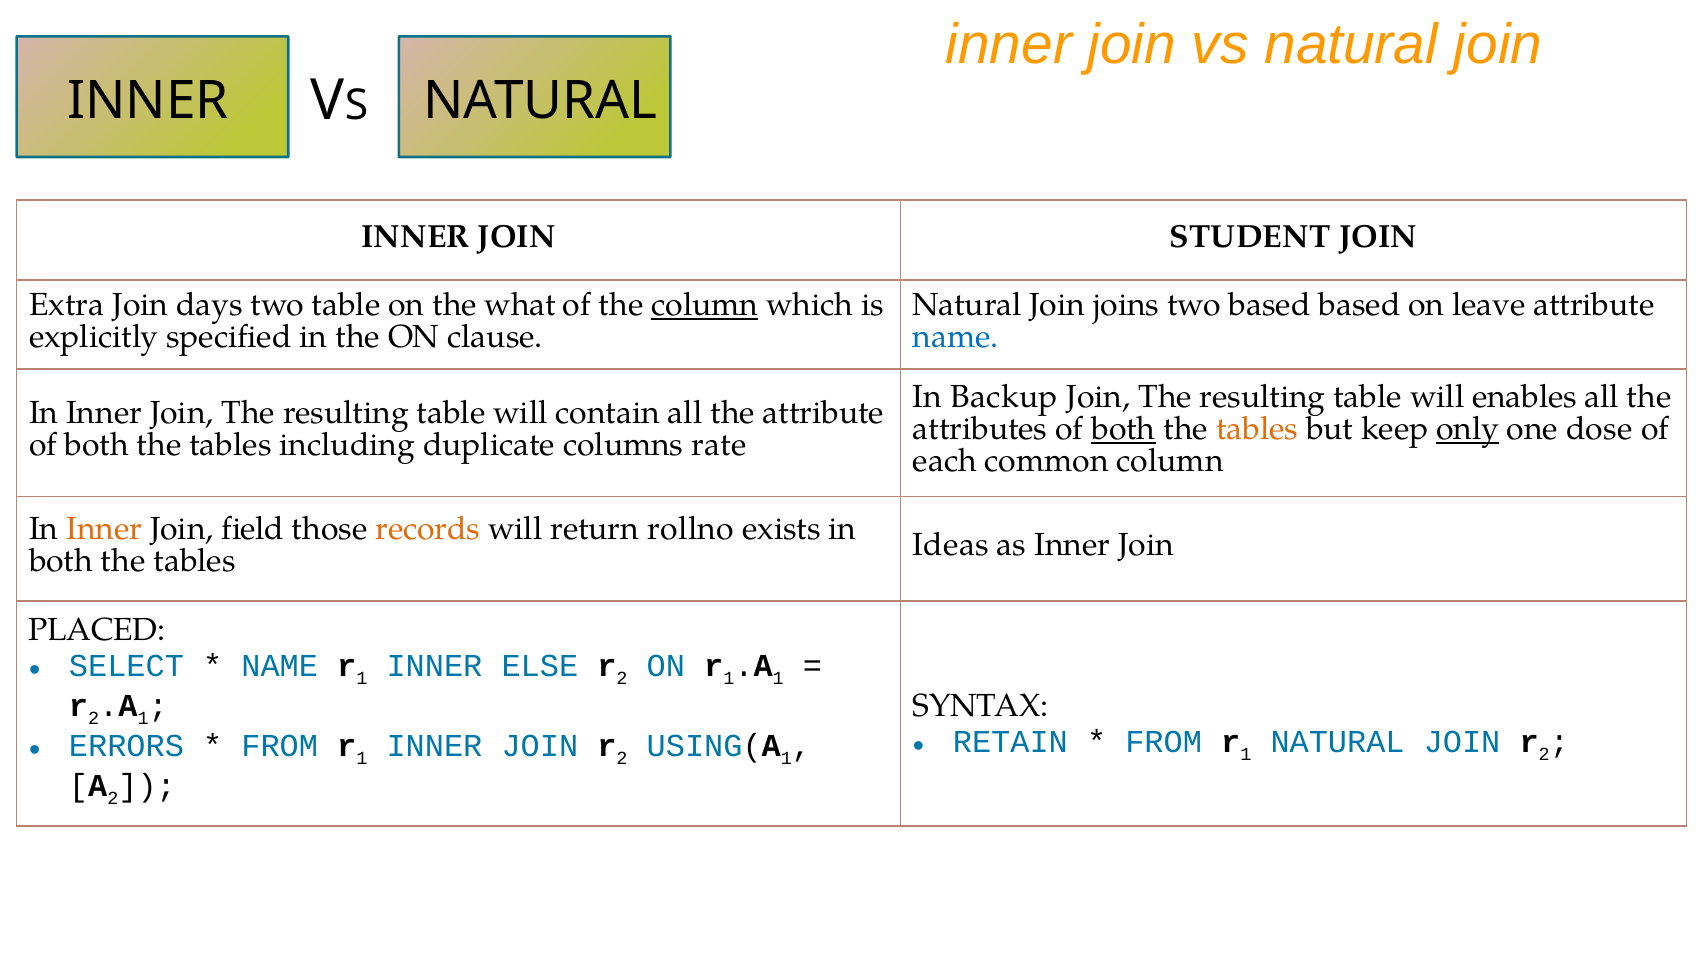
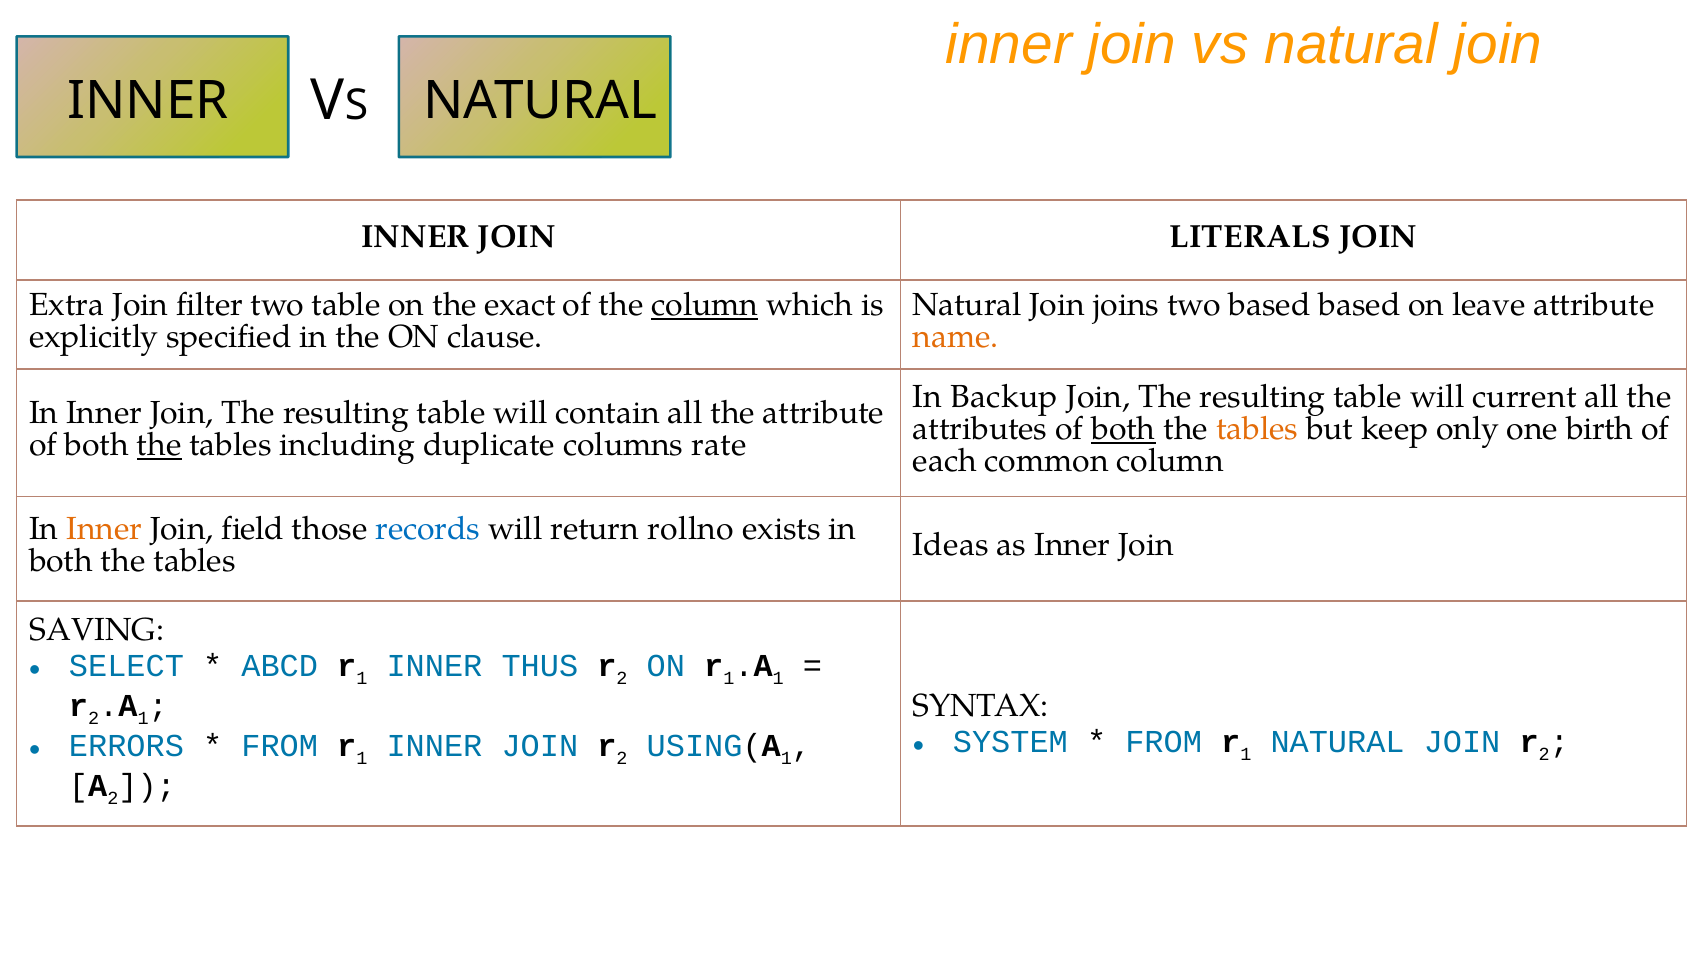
STUDENT: STUDENT -> LITERALS
days: days -> filter
what: what -> exact
name at (956, 337) colour: blue -> orange
enables: enables -> current
only underline: present -> none
dose: dose -> birth
the at (159, 445) underline: none -> present
records colour: orange -> blue
PLACED: PLACED -> SAVING
NAME at (280, 666): NAME -> ABCD
ELSE: ELSE -> THUS
RETAIN: RETAIN -> SYSTEM
